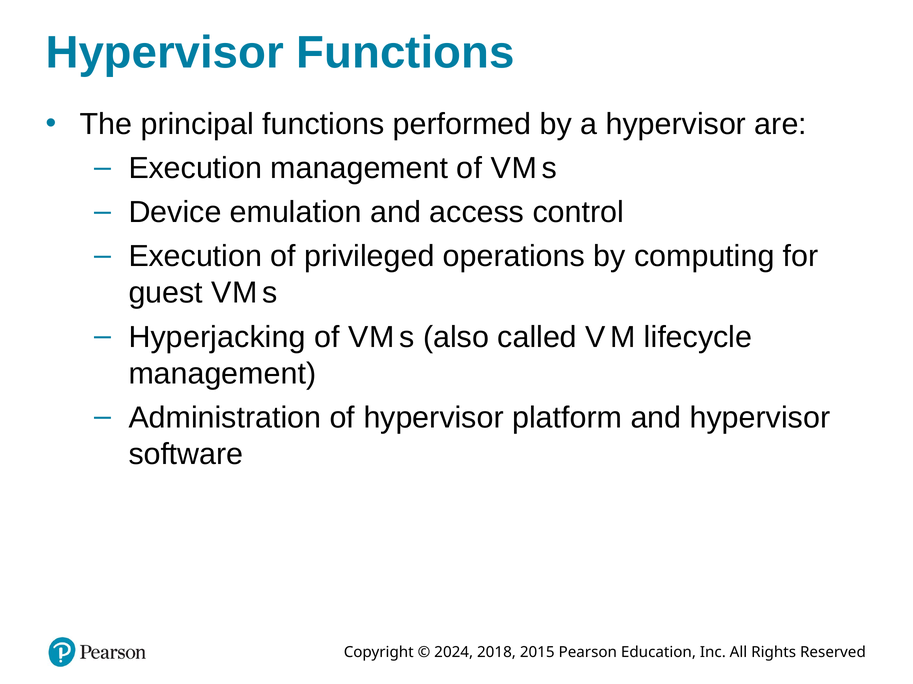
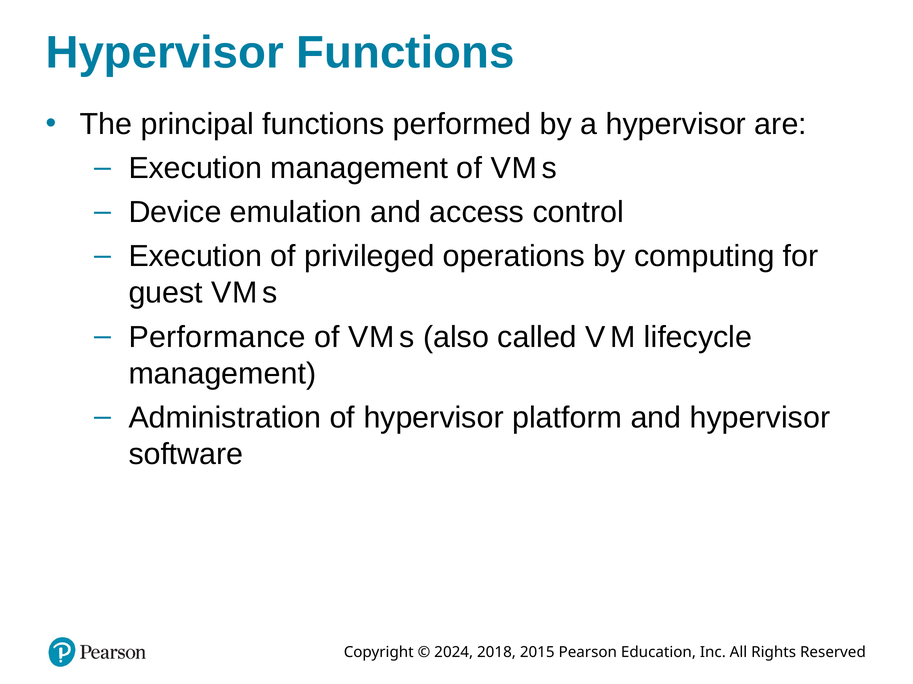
Hyperjacking: Hyperjacking -> Performance
